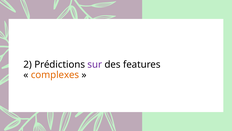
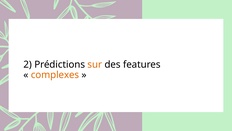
sur colour: purple -> orange
